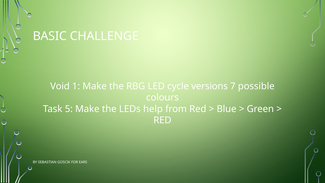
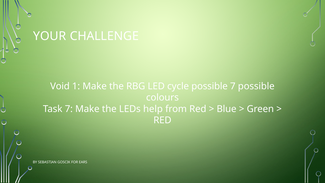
BASIC: BASIC -> YOUR
cycle versions: versions -> possible
Task 5: 5 -> 7
